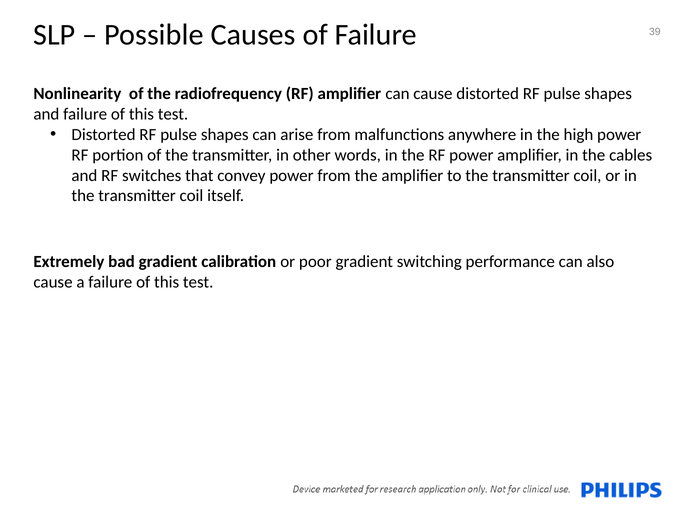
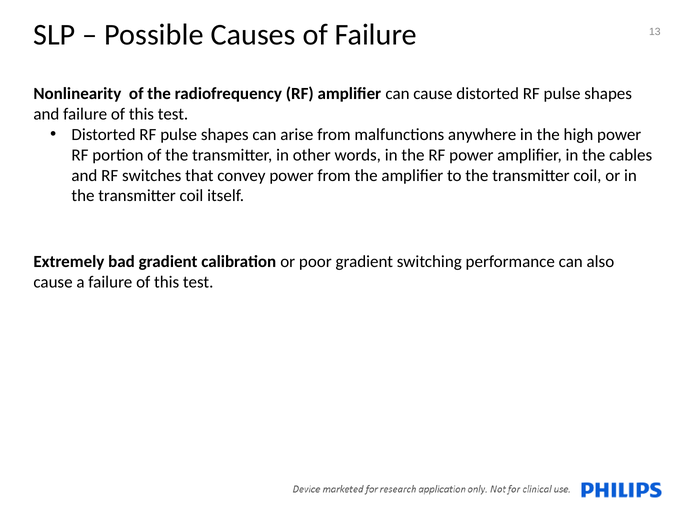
39: 39 -> 13
